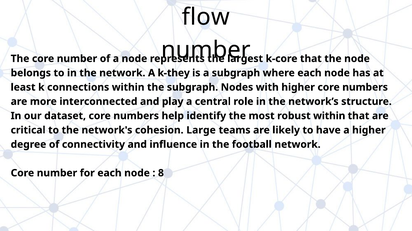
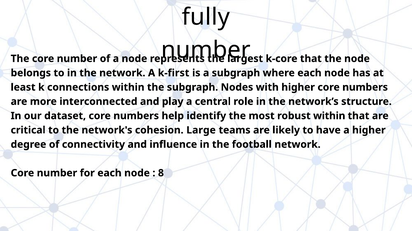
flow: flow -> fully
k-they: k-they -> k-first
